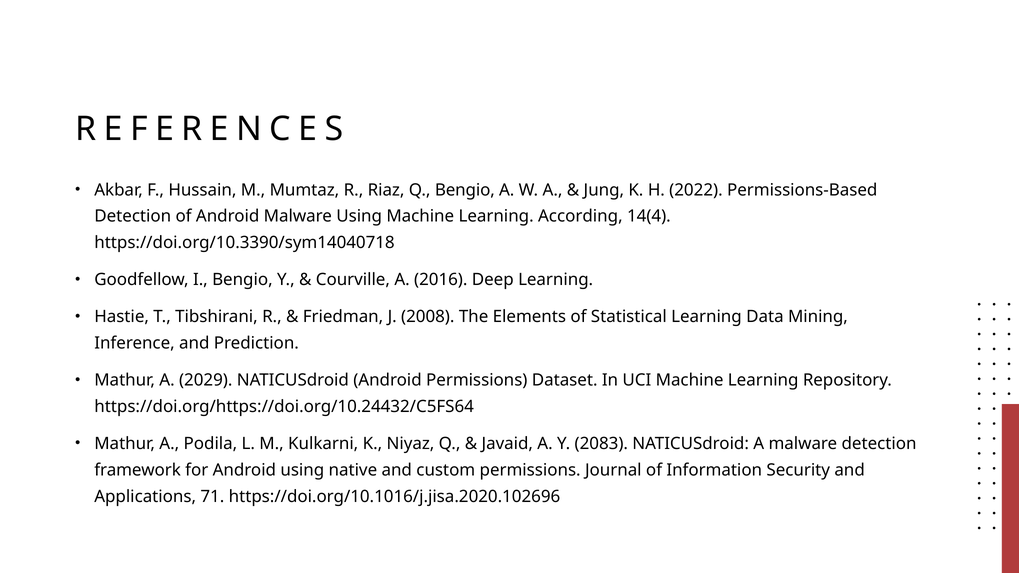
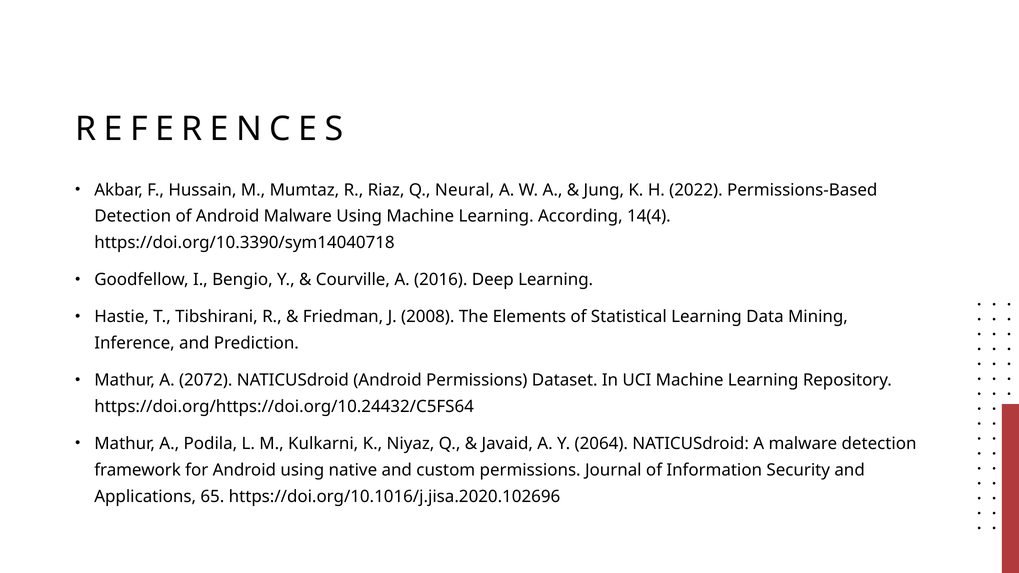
Q Bengio: Bengio -> Neural
2029: 2029 -> 2072
2083: 2083 -> 2064
71: 71 -> 65
